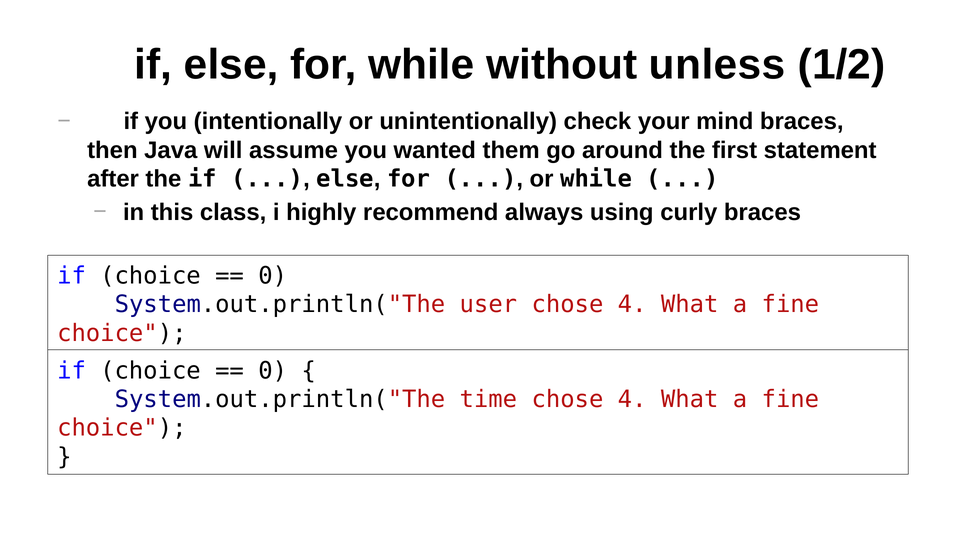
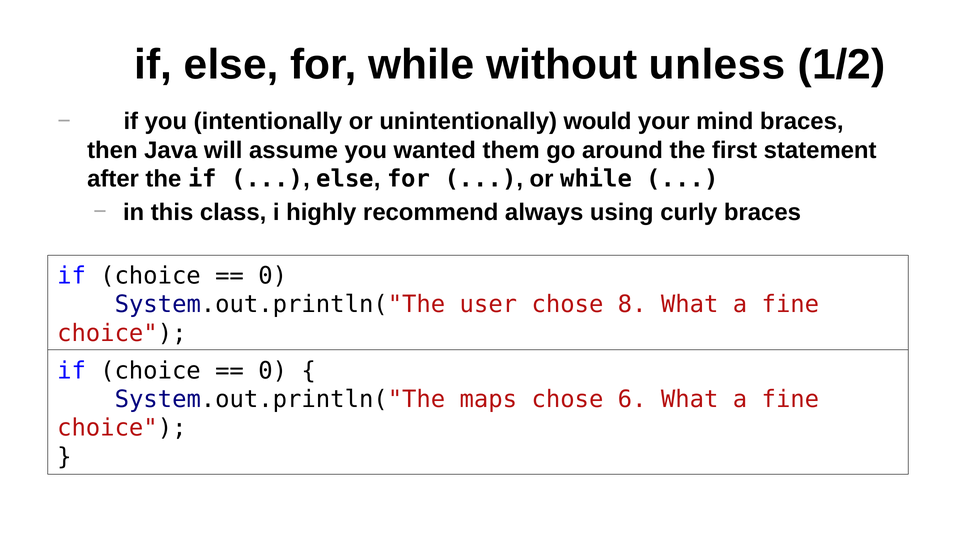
check: check -> would
user chose 4: 4 -> 8
time: time -> maps
4 at (632, 399): 4 -> 6
